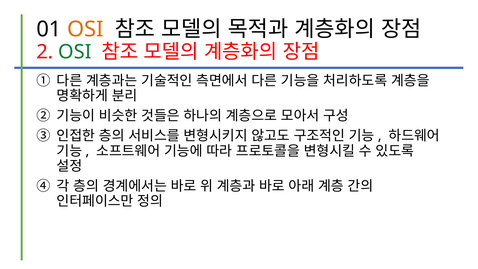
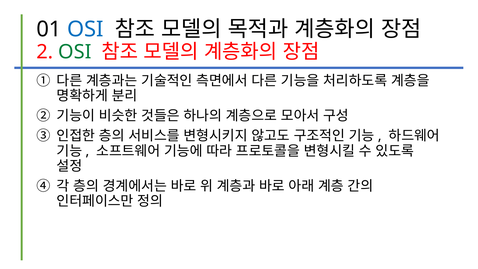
OSI at (85, 29) colour: orange -> blue
